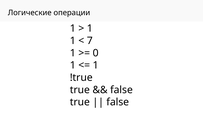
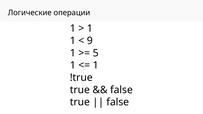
7: 7 -> 9
0: 0 -> 5
